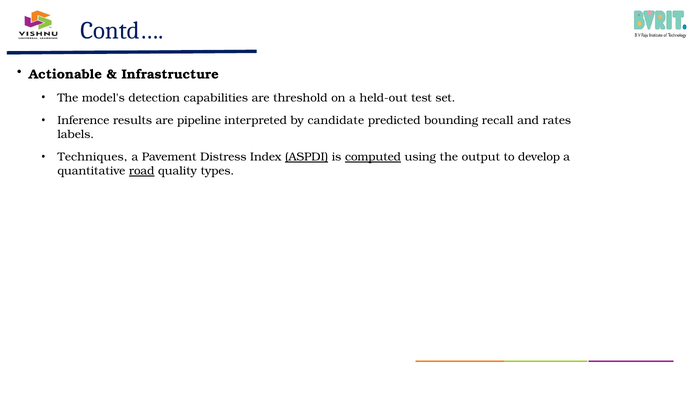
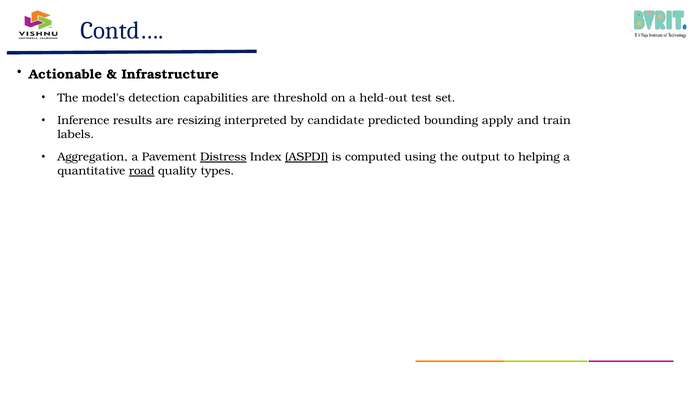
pipeline: pipeline -> resizing
recall: recall -> apply
rates: rates -> train
Techniques: Techniques -> Aggregation
Distress underline: none -> present
computed underline: present -> none
develop: develop -> helping
